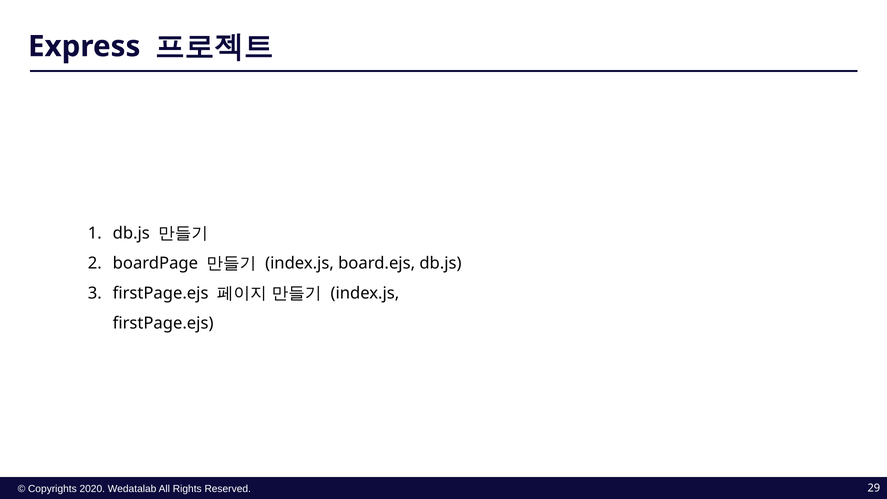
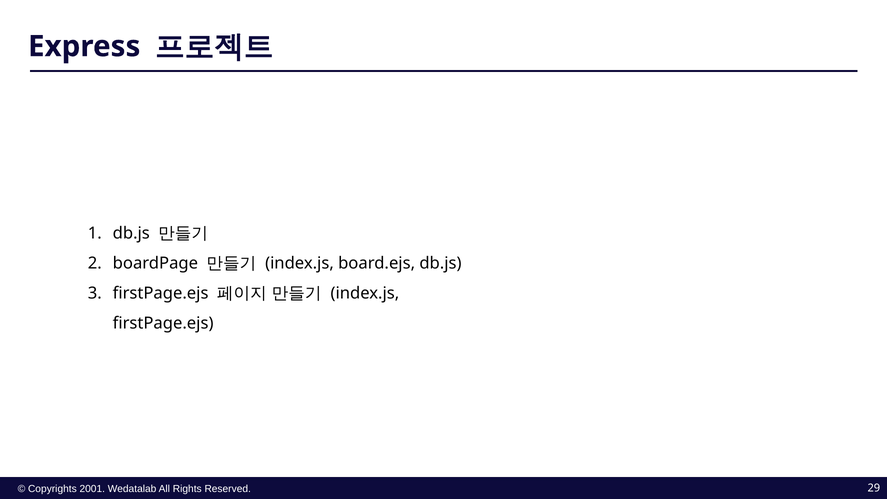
2020: 2020 -> 2001
